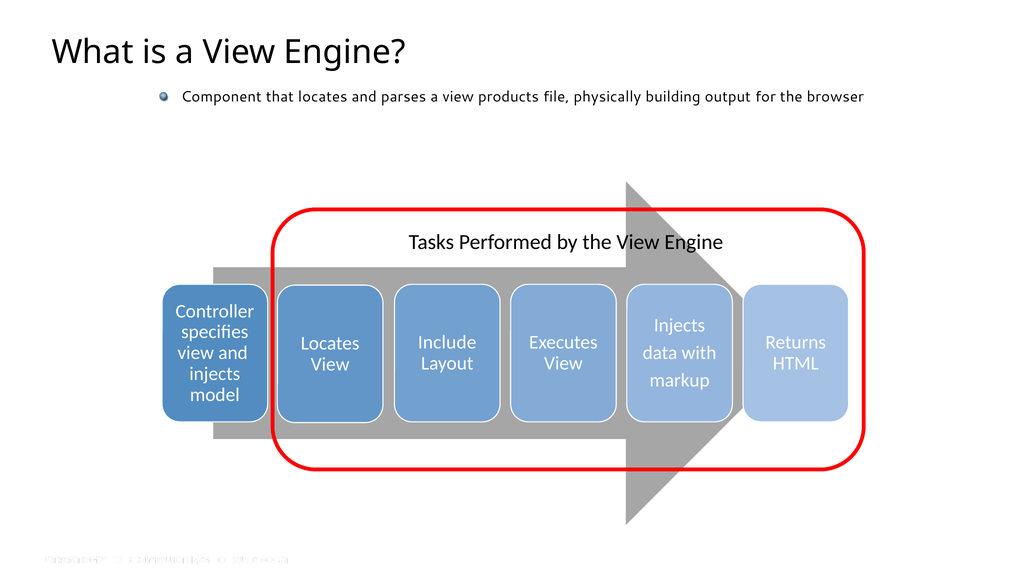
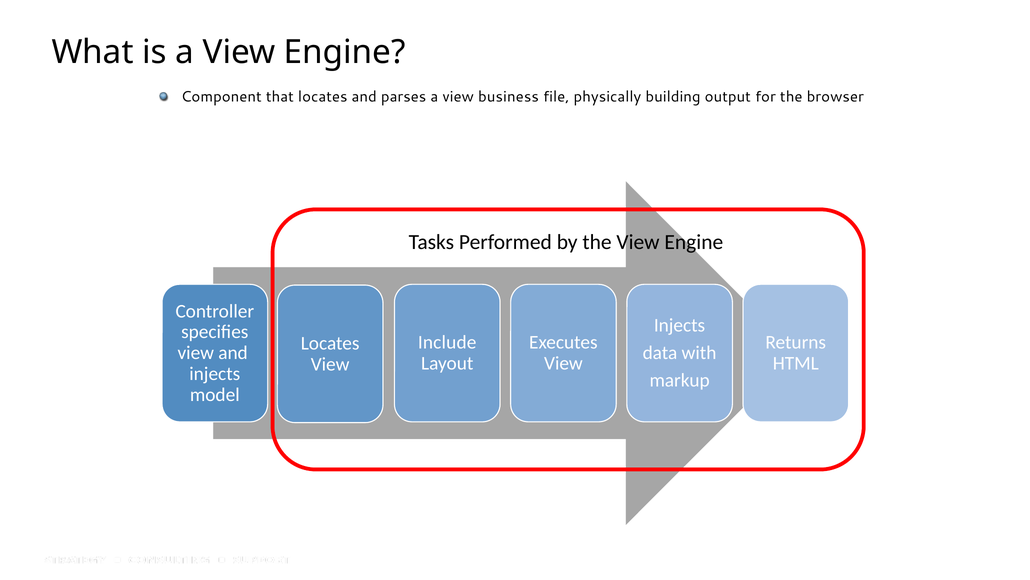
products: products -> business
